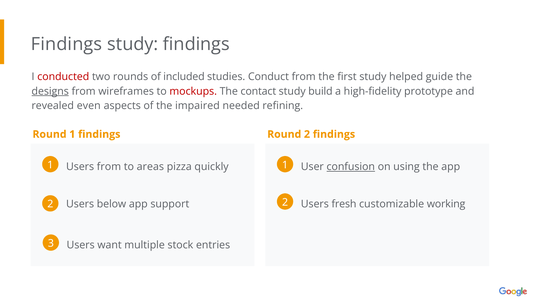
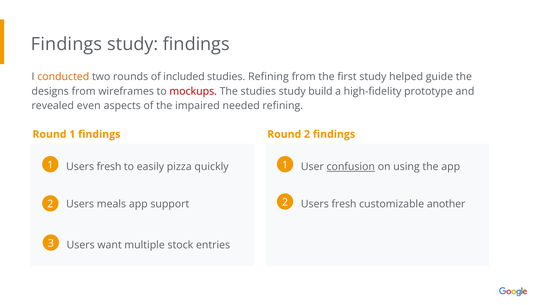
conducted colour: red -> orange
studies Conduct: Conduct -> Refining
designs underline: present -> none
The contact: contact -> studies
from at (109, 167): from -> fresh
areas: areas -> easily
below: below -> meals
working: working -> another
